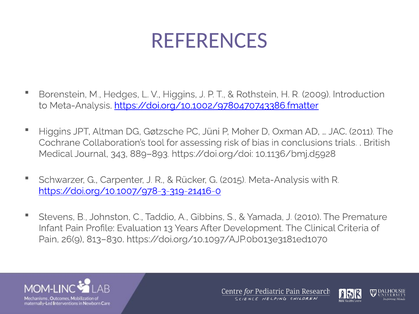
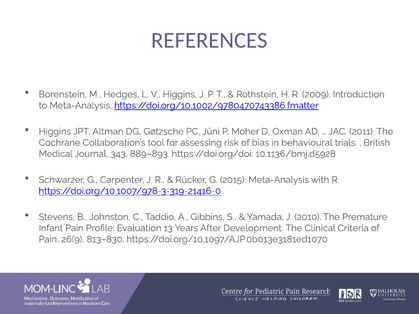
conclusions: conclusions -> behavioural
